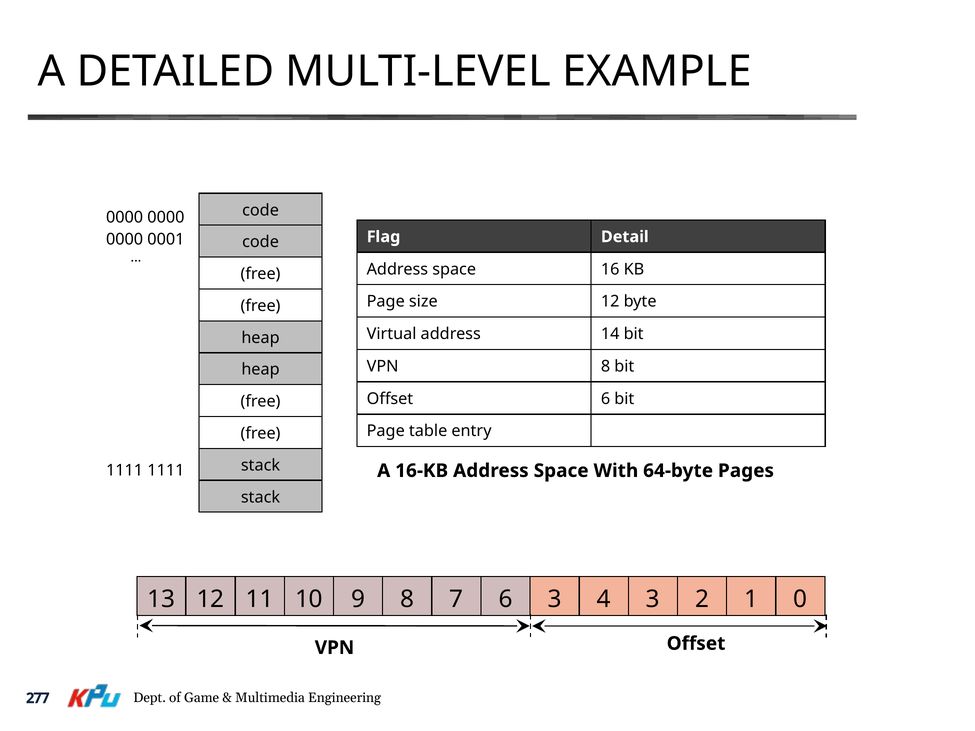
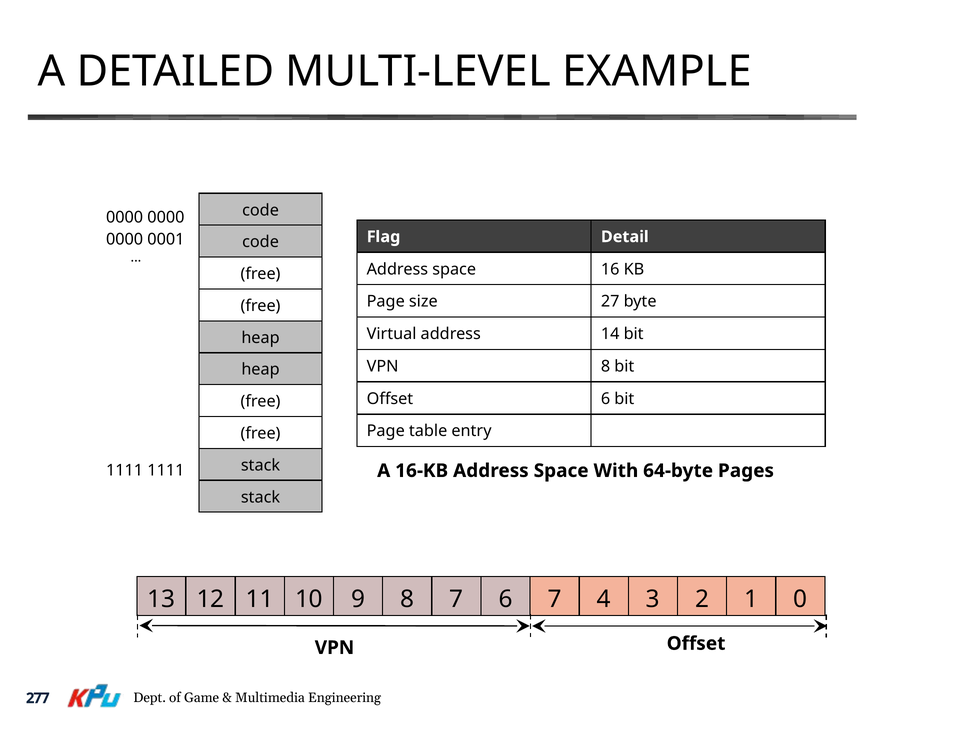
size 12: 12 -> 27
6 3: 3 -> 7
